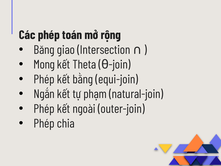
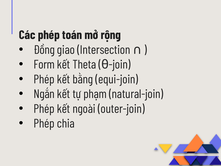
Băng: Băng -> Đồng
Mong: Mong -> Form
